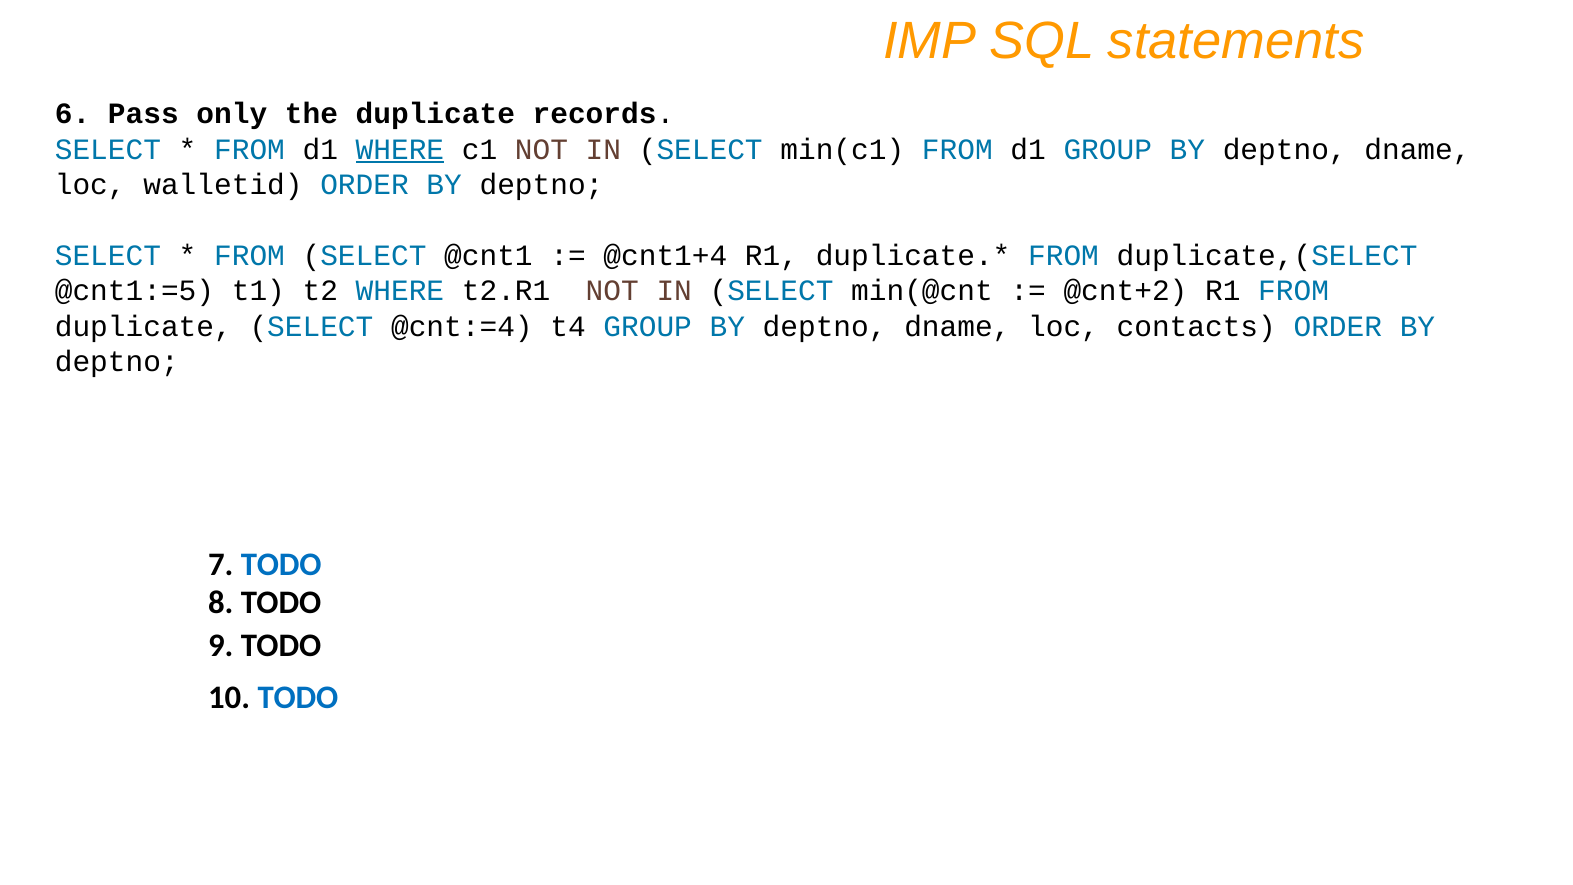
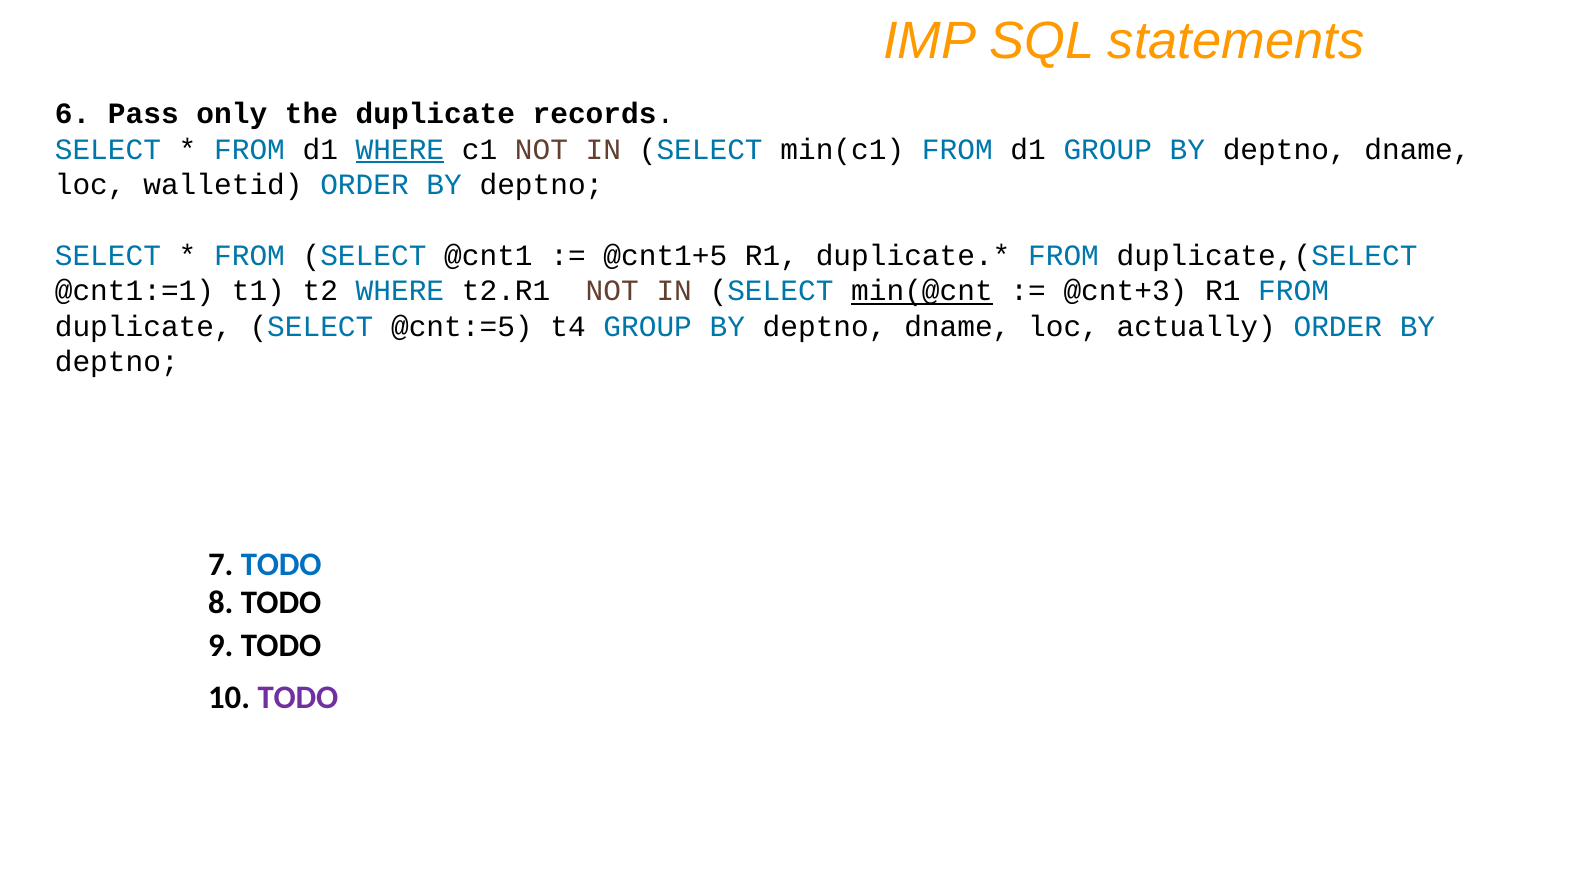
@cnt1+4: @cnt1+4 -> @cnt1+5
@cnt1:=5: @cnt1:=5 -> @cnt1:=1
min(@cnt underline: none -> present
@cnt+2: @cnt+2 -> @cnt+3
@cnt:=4: @cnt:=4 -> @cnt:=5
contacts: contacts -> actually
TODO at (298, 697) colour: blue -> purple
